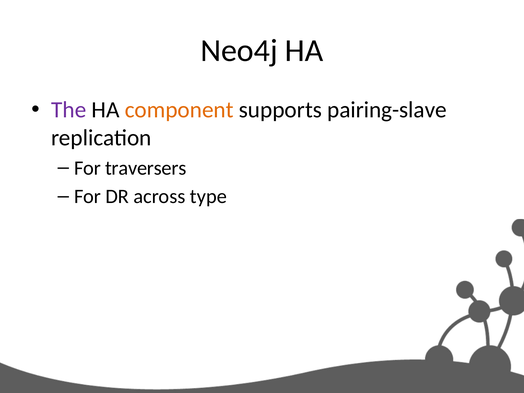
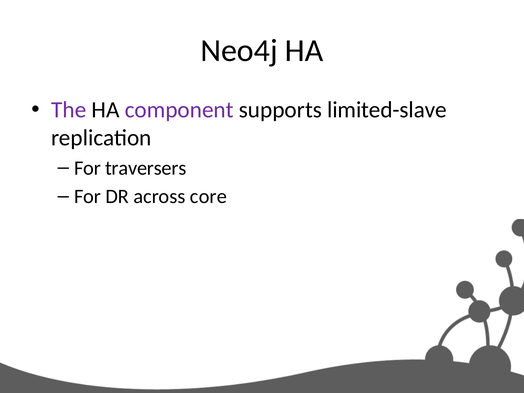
component colour: orange -> purple
pairing-slave: pairing-slave -> limited-slave
type: type -> core
